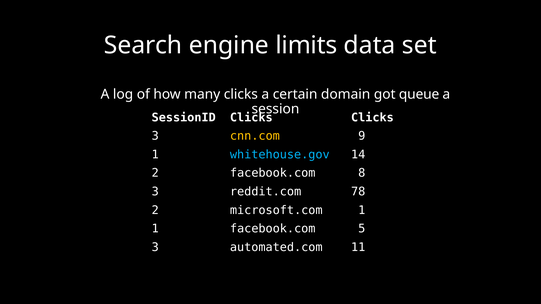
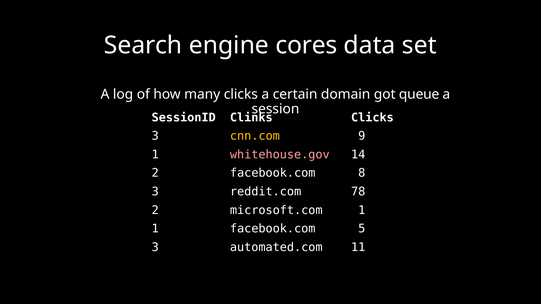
limits: limits -> cores
SessionID Clicks: Clicks -> Clinks
whitehouse.gov colour: light blue -> pink
